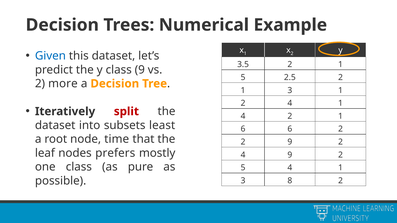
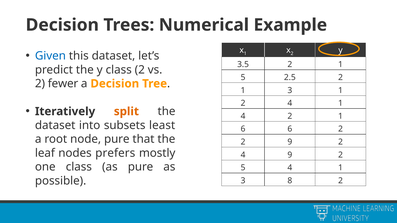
class 9: 9 -> 2
more: more -> fewer
split colour: red -> orange
node time: time -> pure
